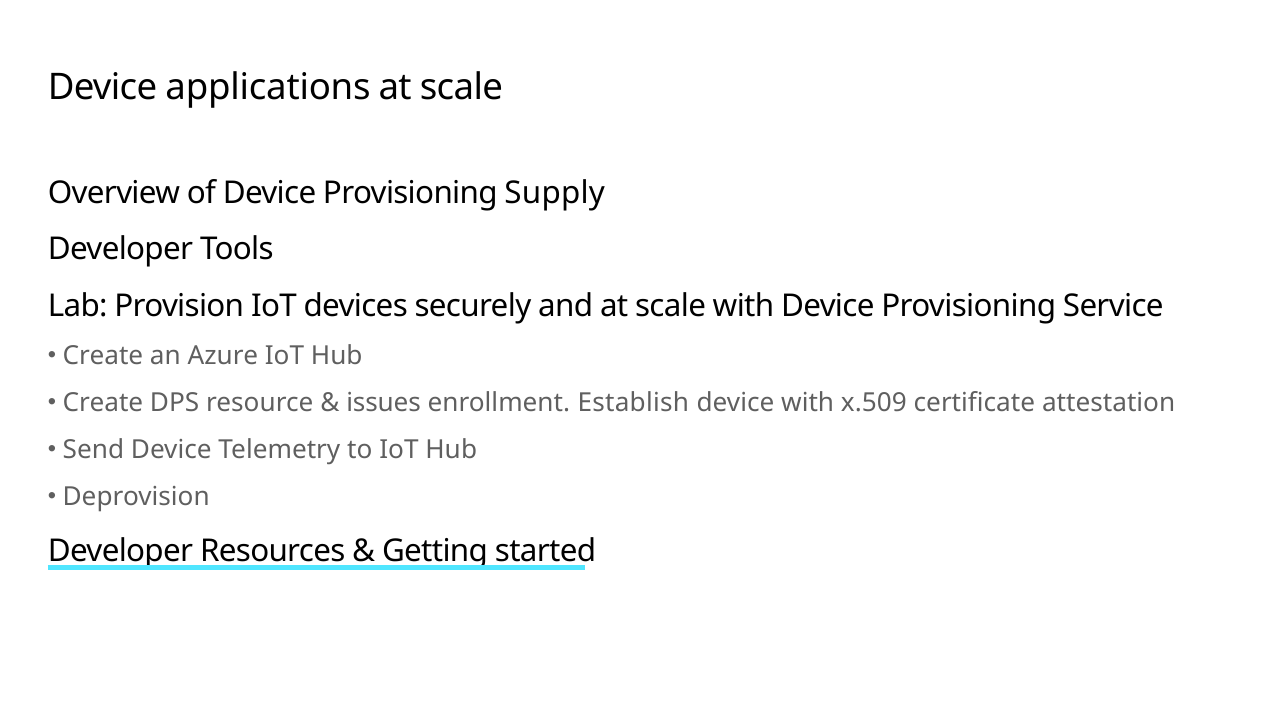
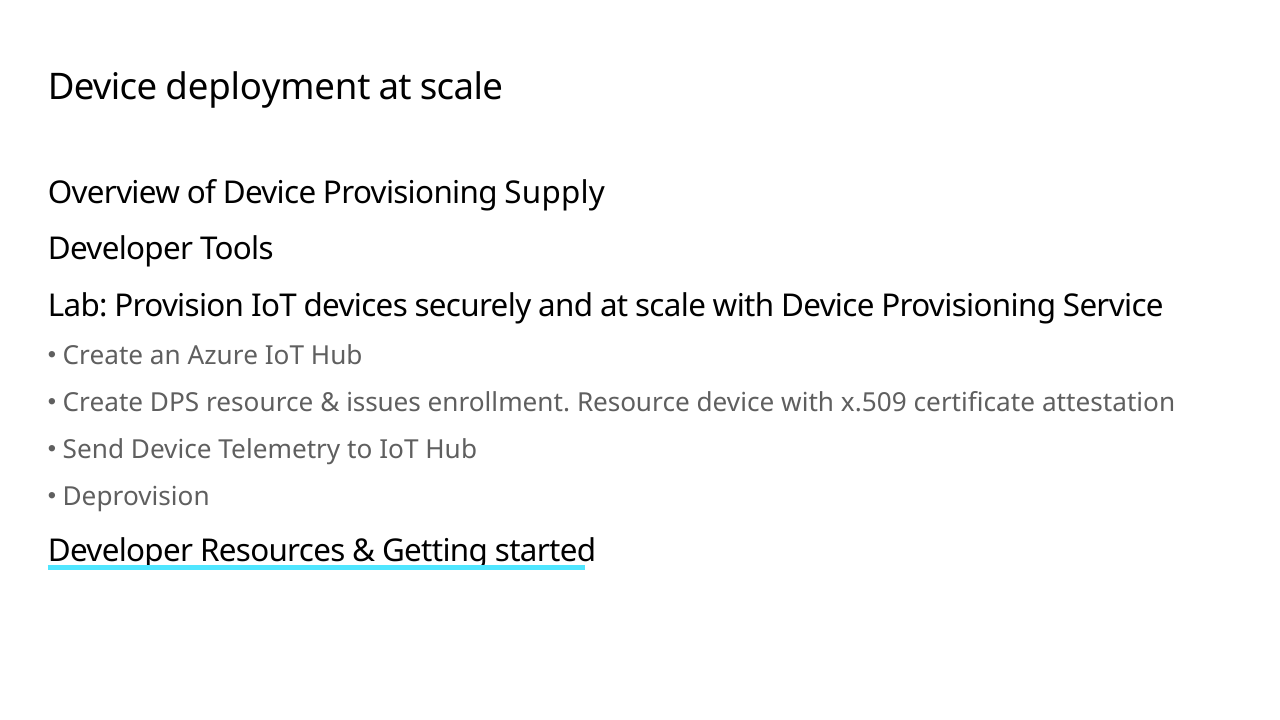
applications: applications -> deployment
enrollment Establish: Establish -> Resource
